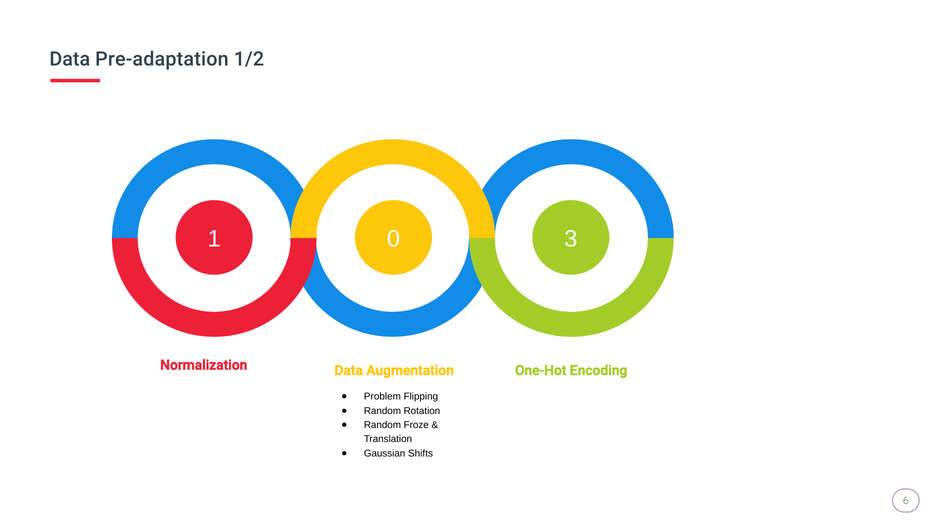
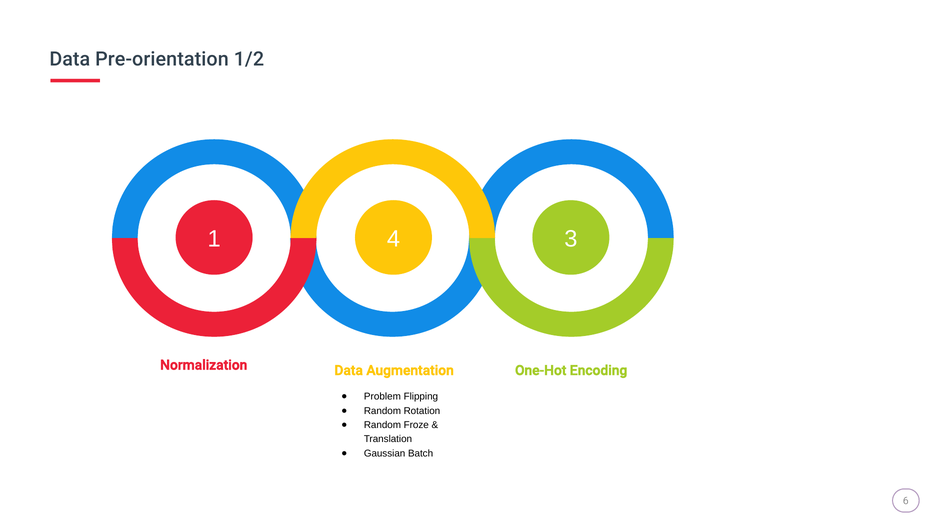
Pre-adaptation: Pre-adaptation -> Pre-orientation
0: 0 -> 4
Shifts: Shifts -> Batch
